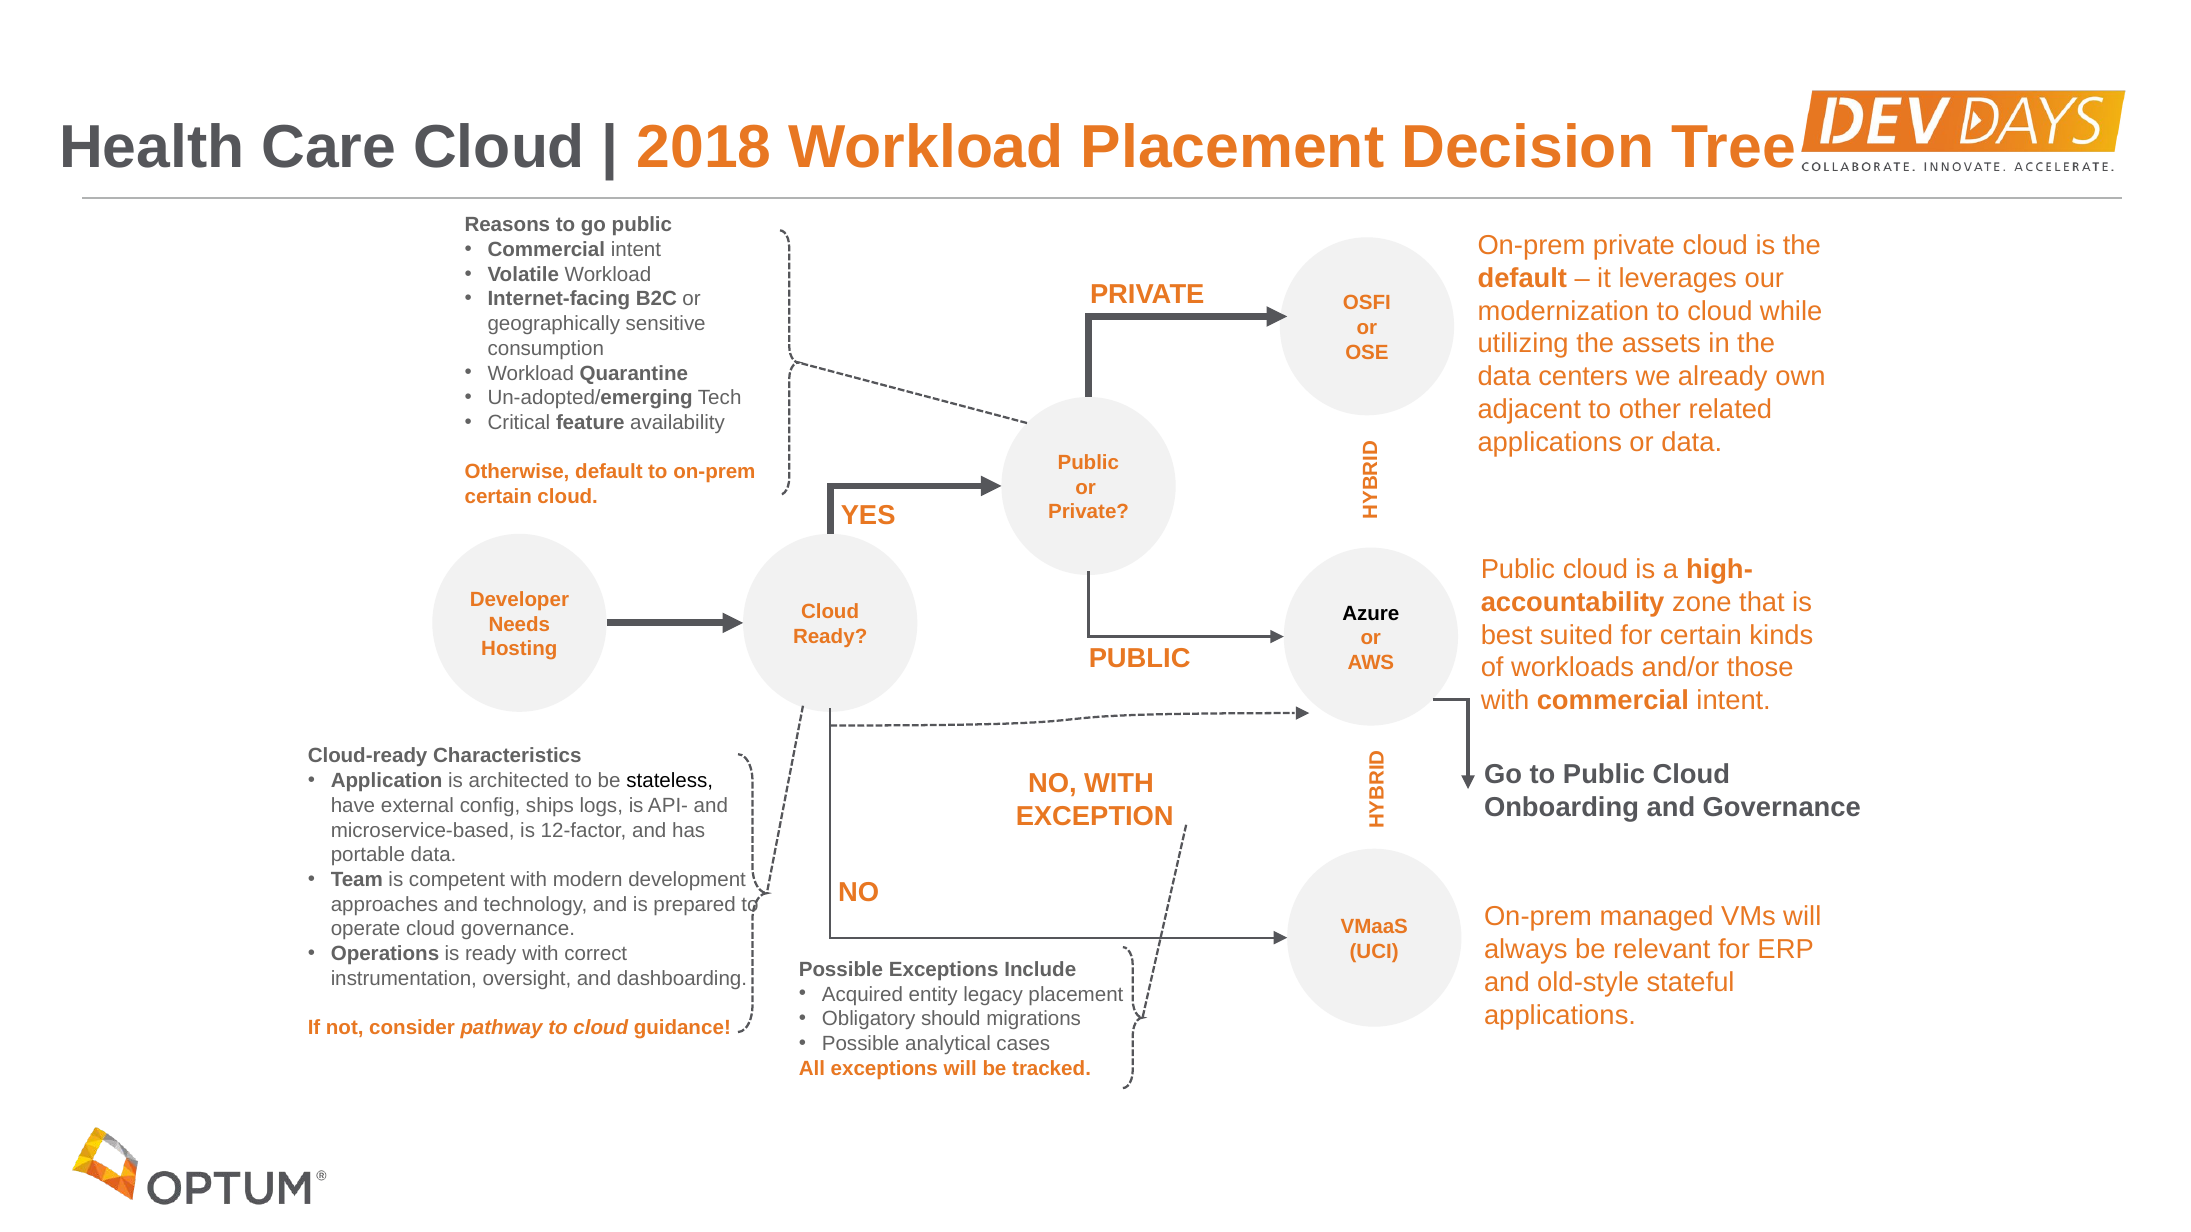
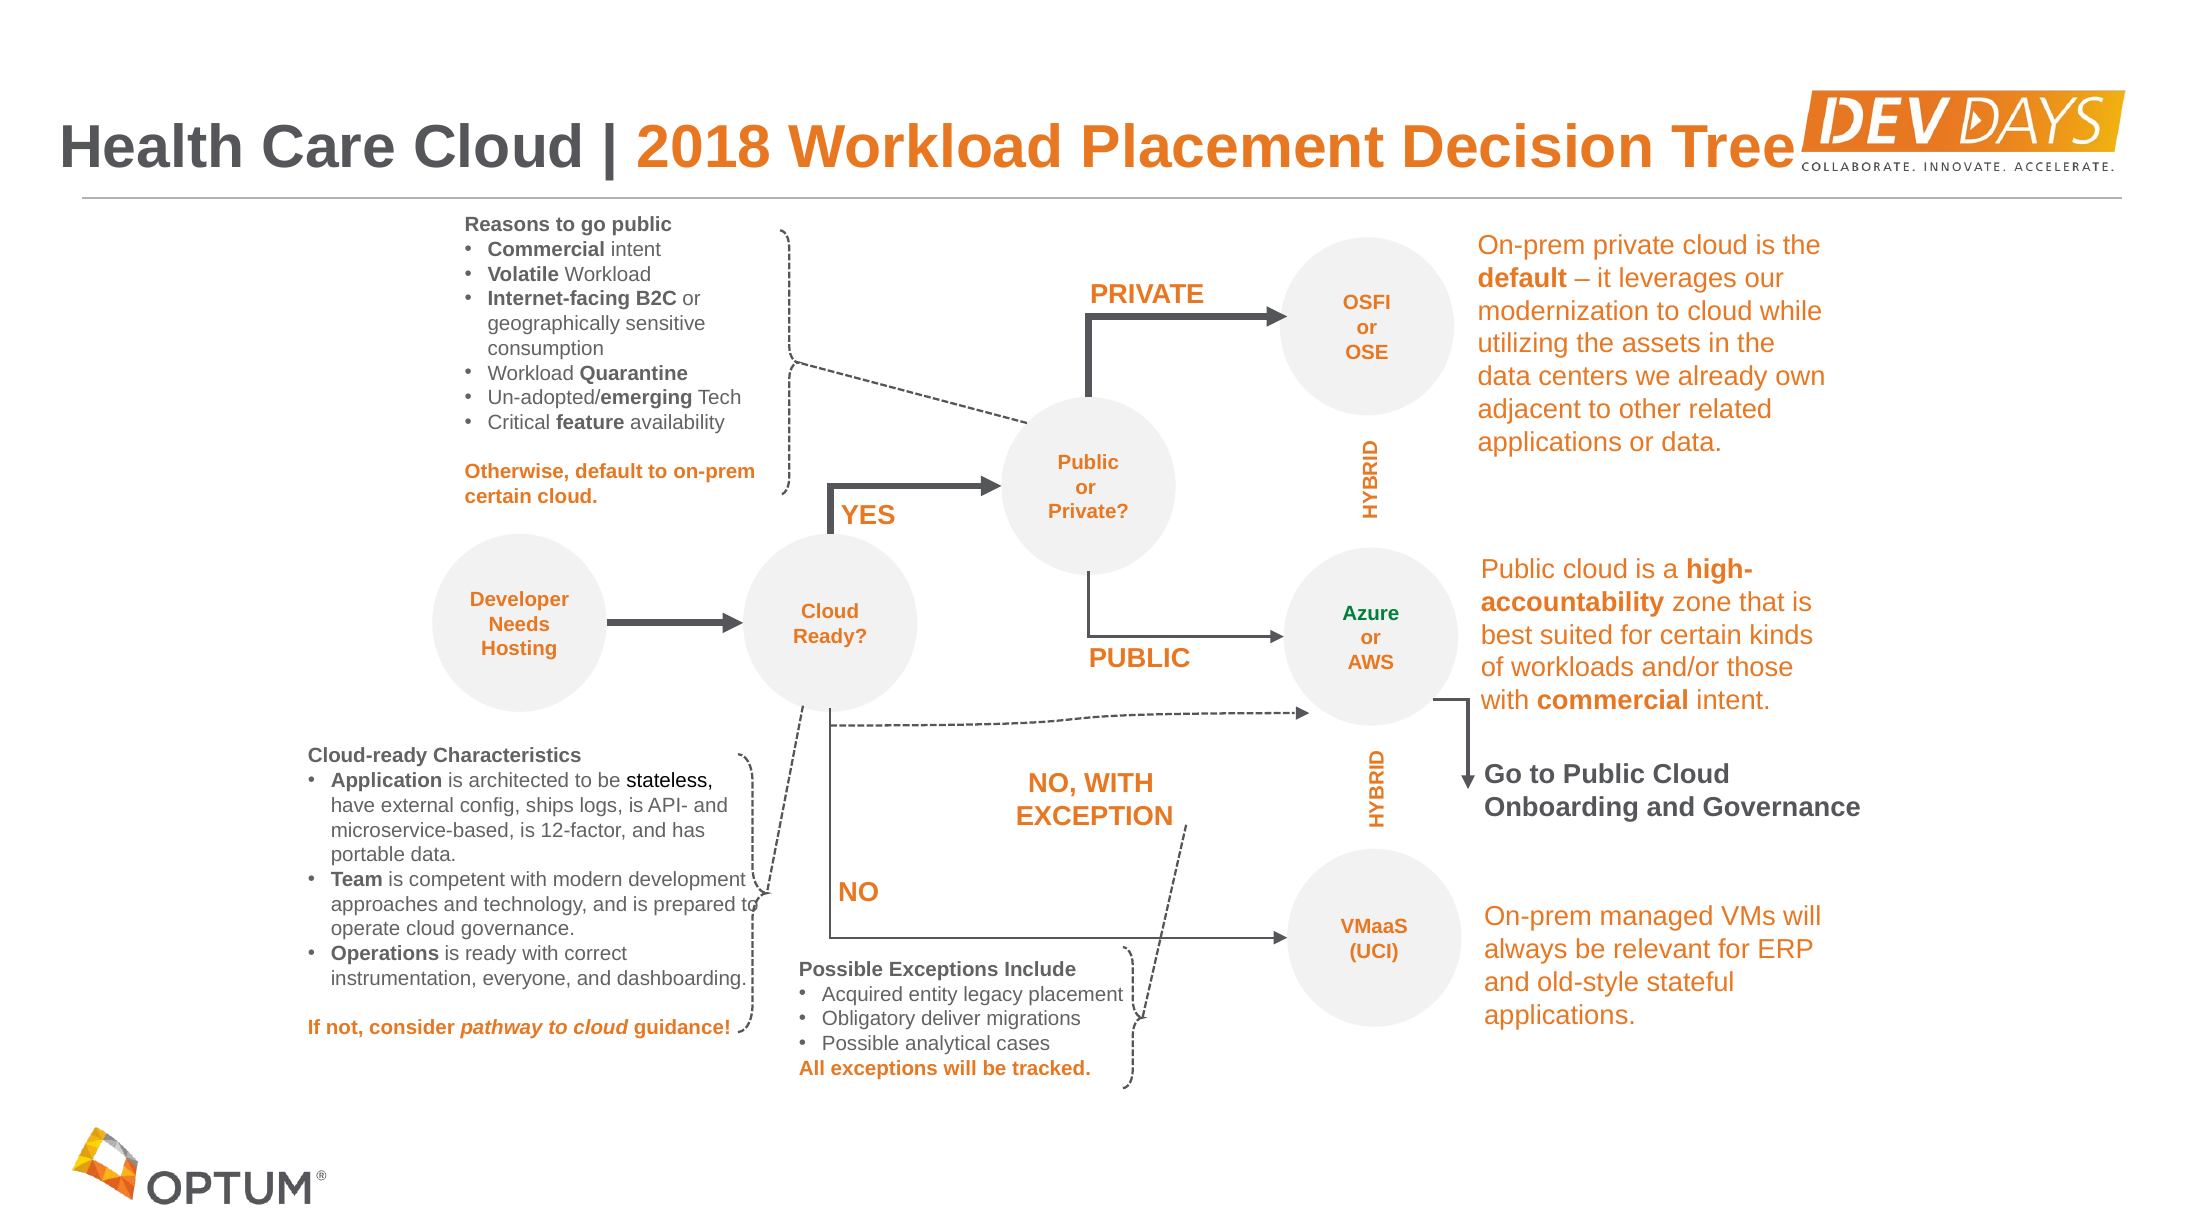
Azure colour: black -> green
oversight: oversight -> everyone
should: should -> deliver
